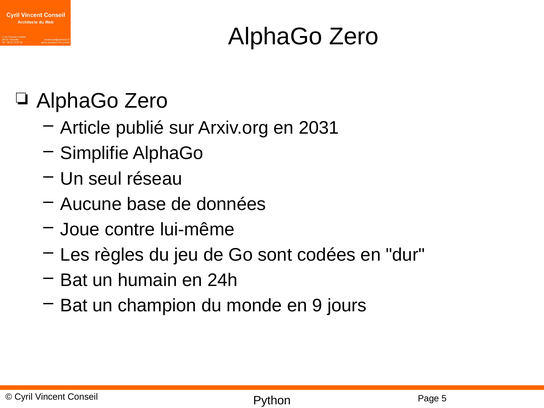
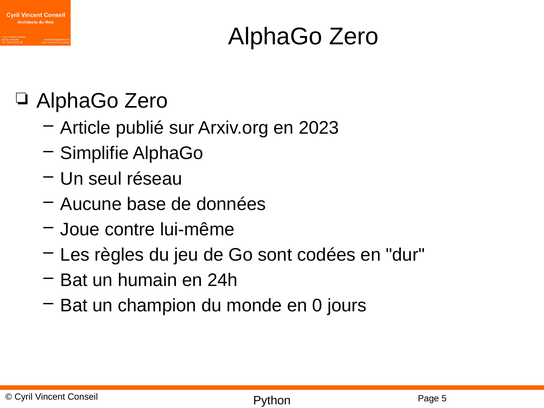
2031: 2031 -> 2023
9: 9 -> 0
